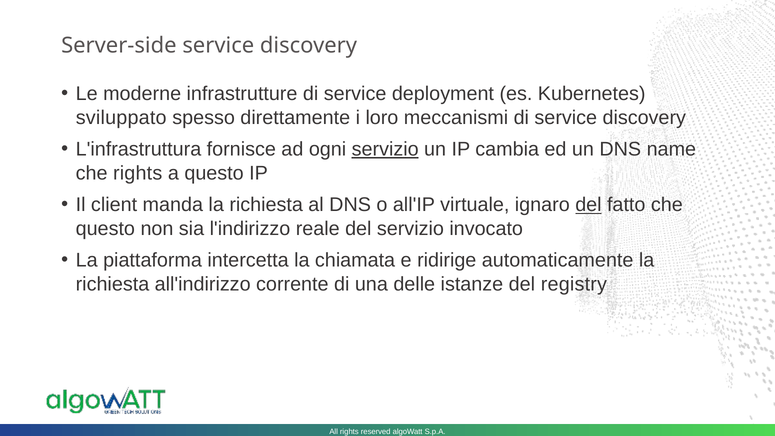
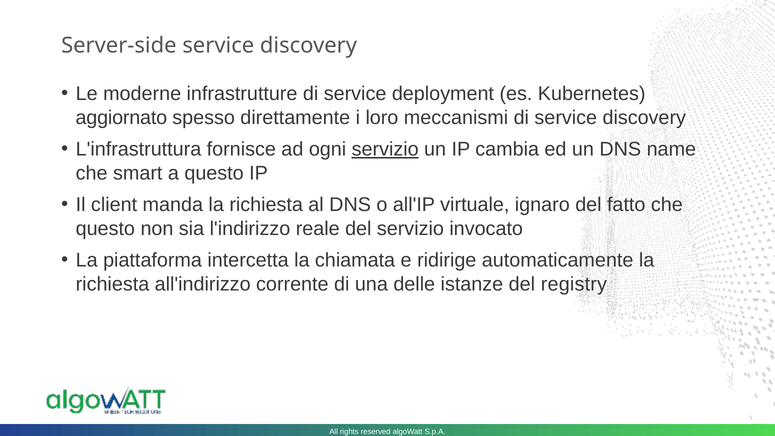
sviluppato: sviluppato -> aggiornato
che rights: rights -> smart
del at (588, 205) underline: present -> none
